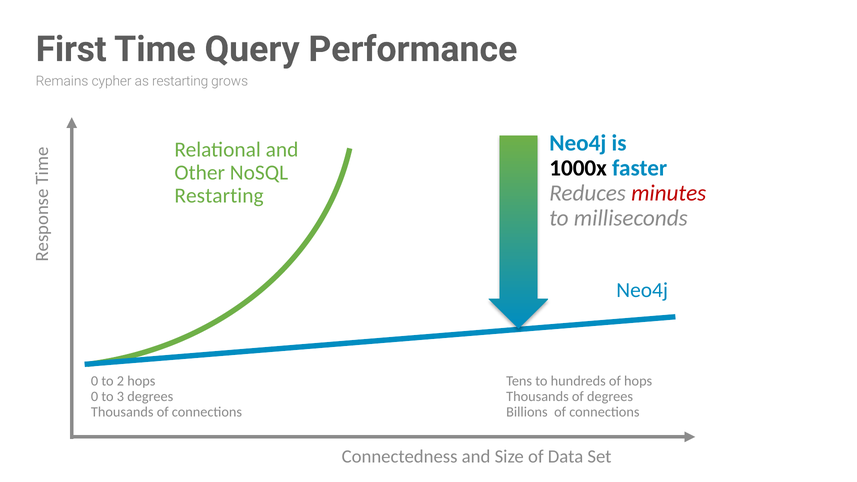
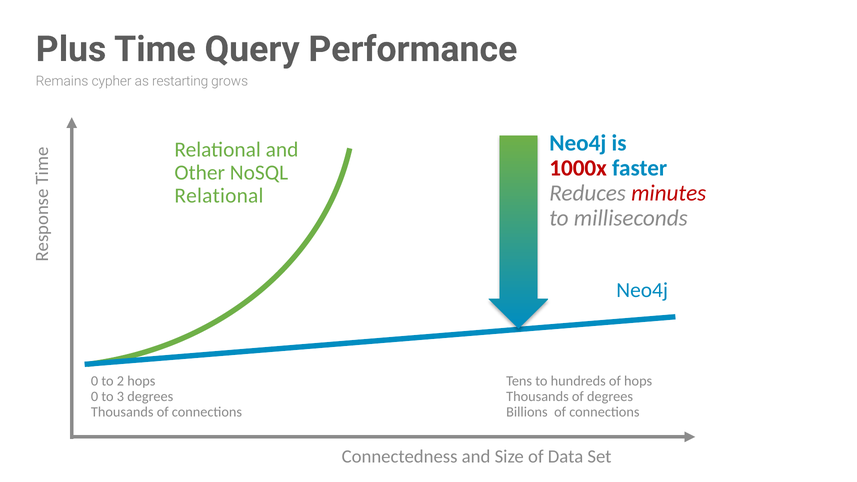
First: First -> Plus
1000x colour: black -> red
Restarting at (219, 196): Restarting -> Relational
